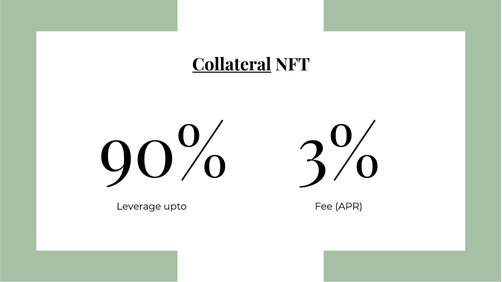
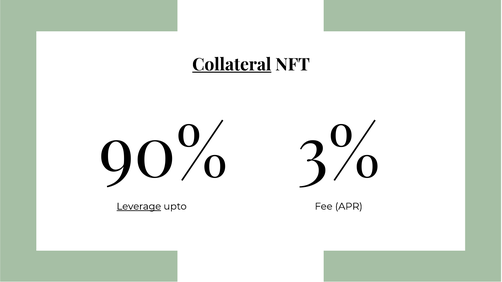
Leverage underline: none -> present
